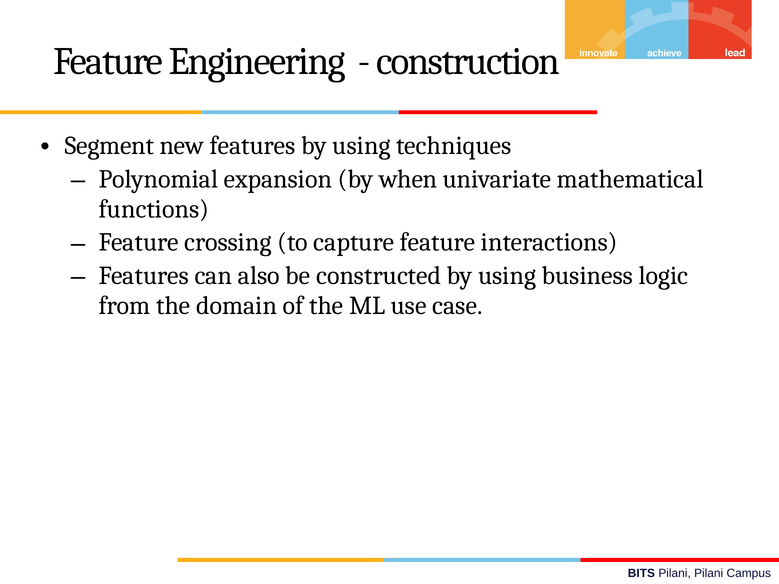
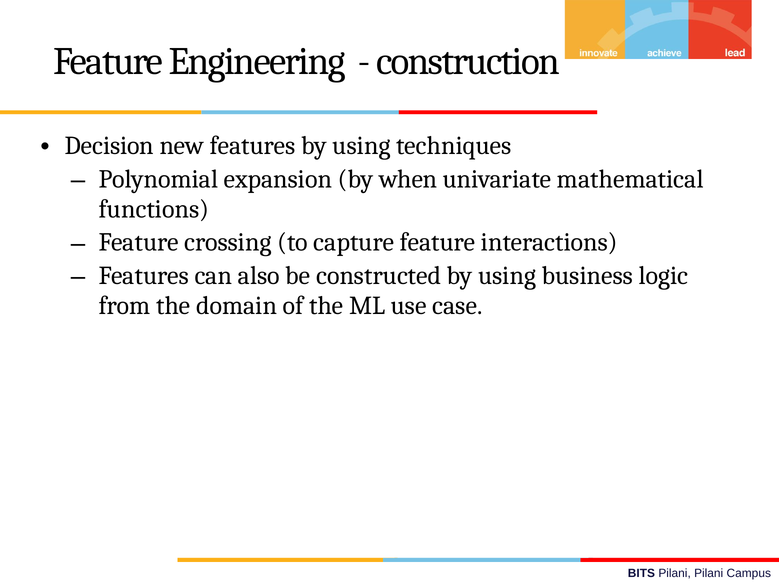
Segment: Segment -> Decision
